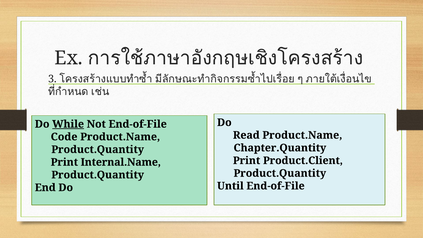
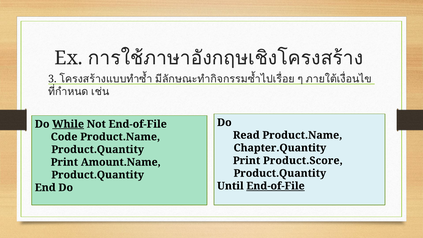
Product.Client: Product.Client -> Product.Score
Internal.Name: Internal.Name -> Amount.Name
End-of-File at (276, 186) underline: none -> present
